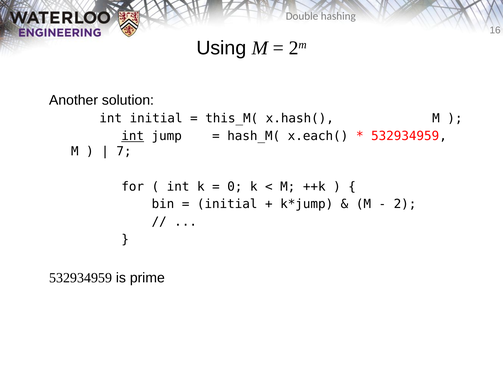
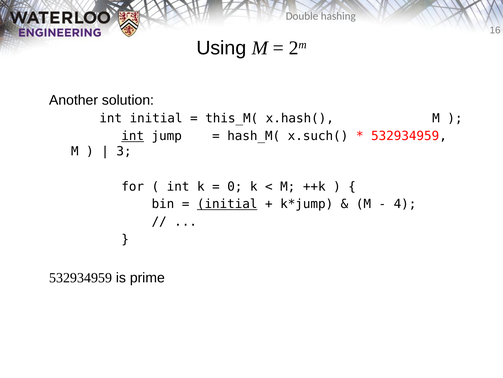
x.each(: x.each( -> x.such(
7: 7 -> 3
initial at (227, 204) underline: none -> present
2: 2 -> 4
